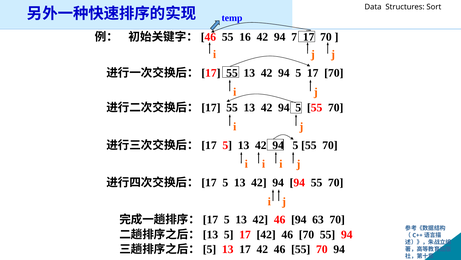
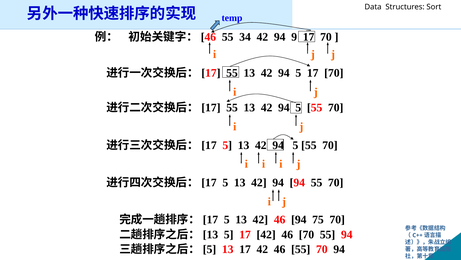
16: 16 -> 34
7: 7 -> 9
63: 63 -> 75
